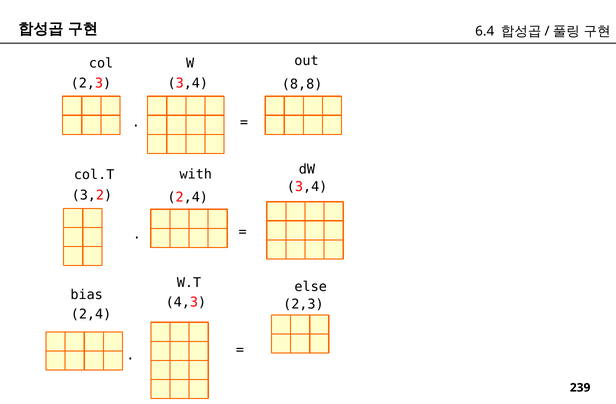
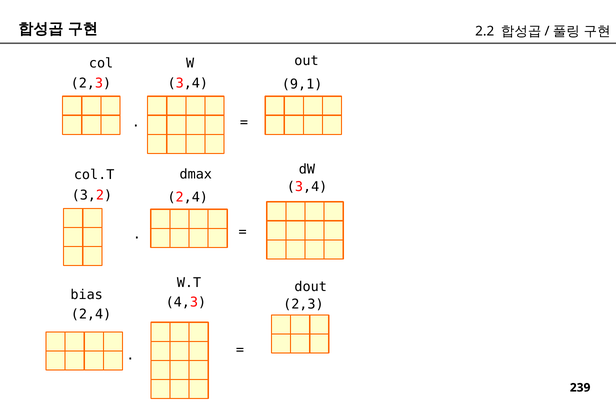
6.4: 6.4 -> 2.2
8,8: 8,8 -> 9,1
with: with -> dmax
else: else -> dout
